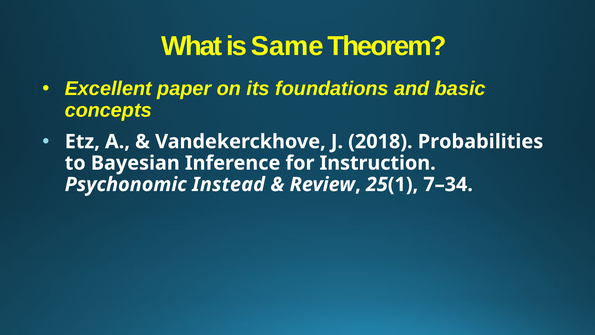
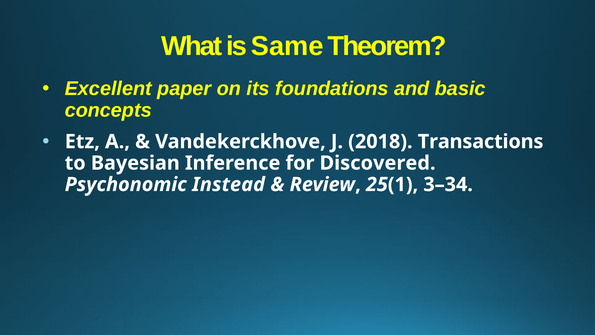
Probabilities: Probabilities -> Transactions
Instruction: Instruction -> Discovered
7–34: 7–34 -> 3–34
